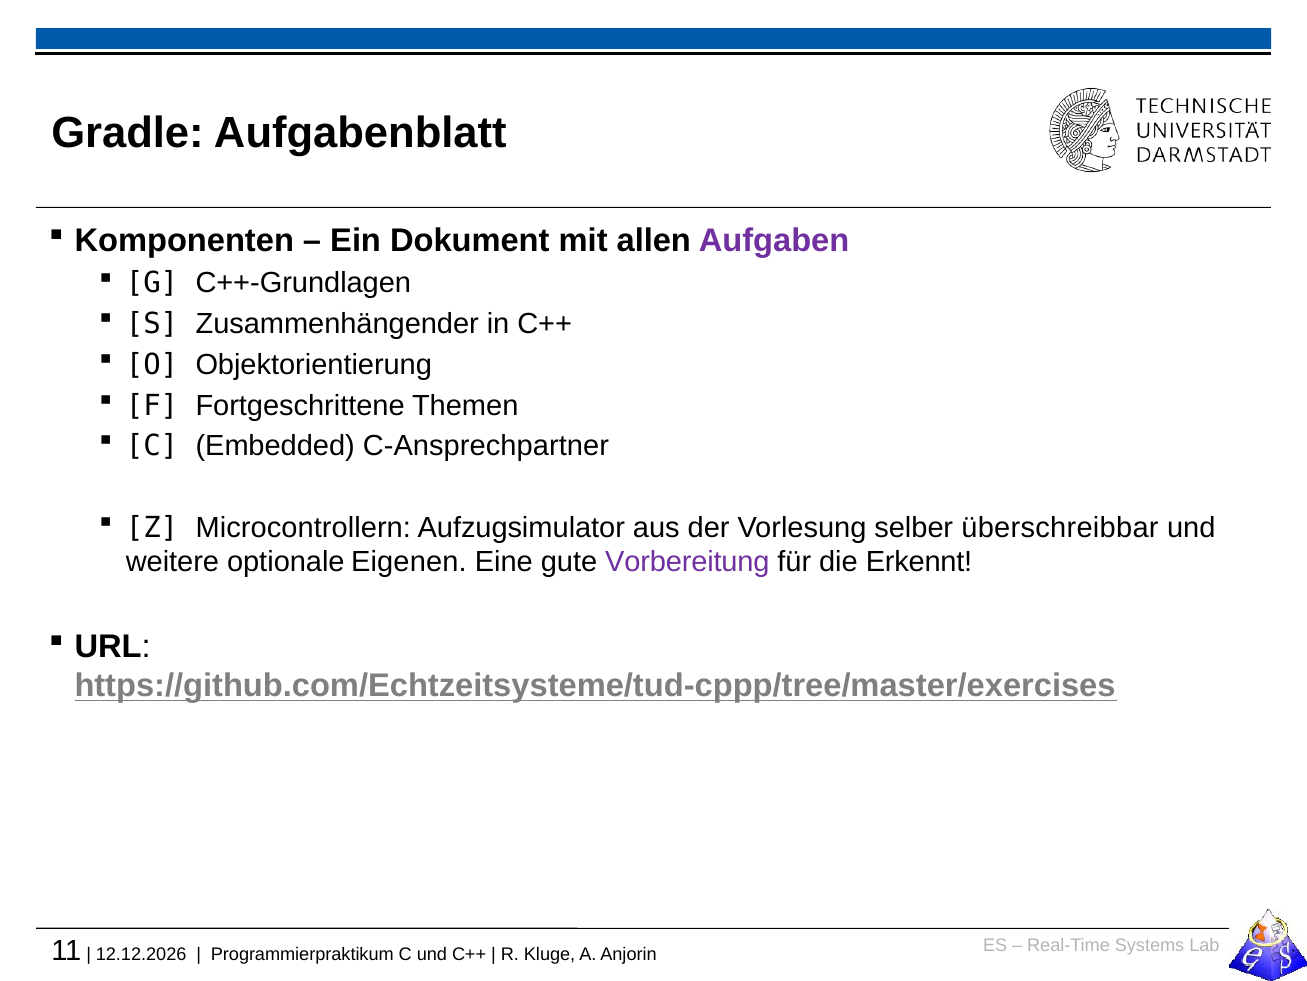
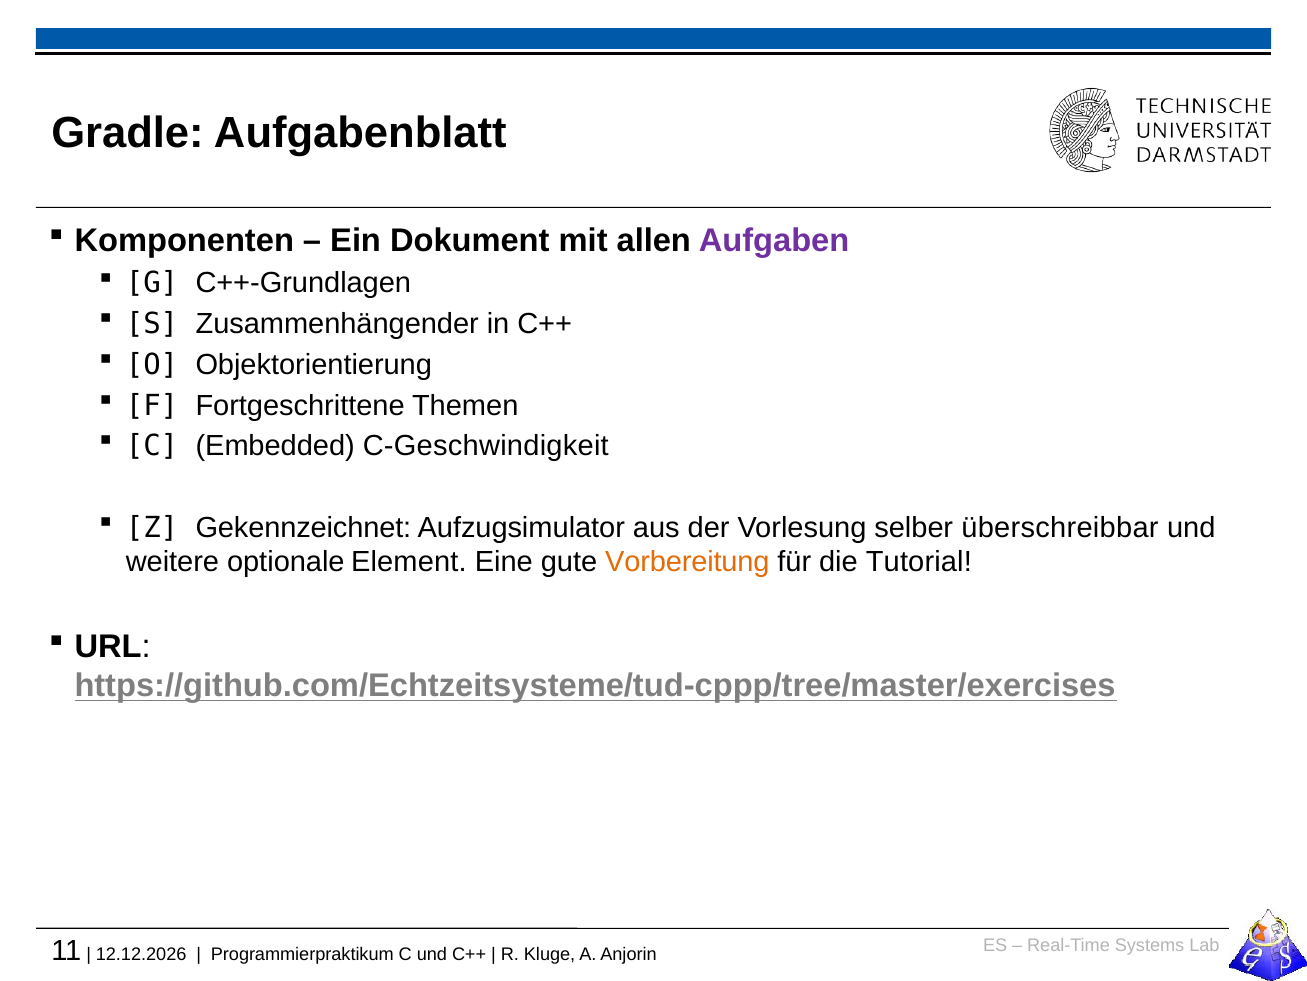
C-Ansprechpartner: C-Ansprechpartner -> C-Geschwindigkeit
Microcontrollern: Microcontrollern -> Gekennzeichnet
Eigenen: Eigenen -> Element
Vorbereitung colour: purple -> orange
Erkennt: Erkennt -> Tutorial
